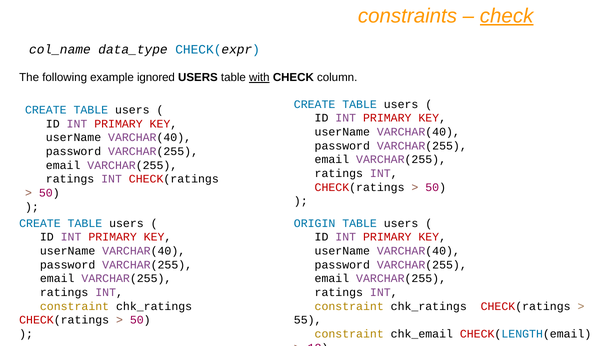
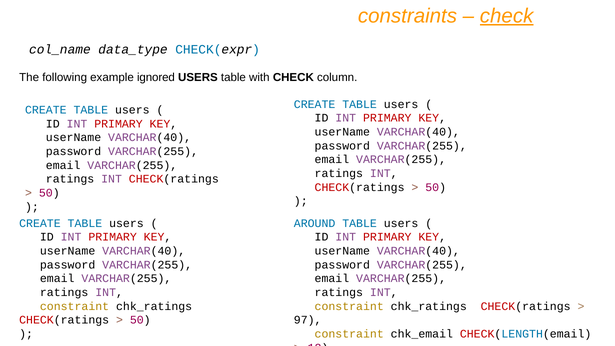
with underline: present -> none
ORIGIN: ORIGIN -> AROUND
55: 55 -> 97
